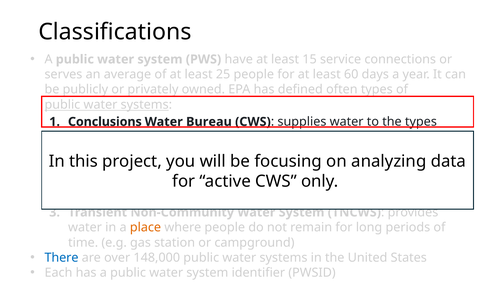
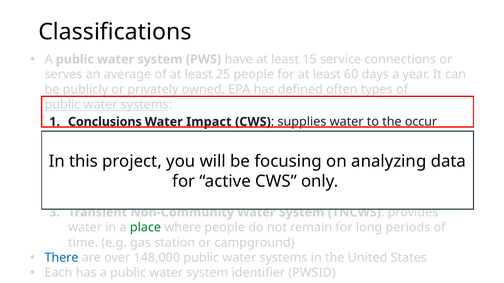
Bureau: Bureau -> Impact
the types: types -> occur
place colour: orange -> green
